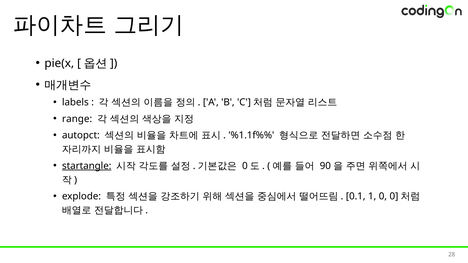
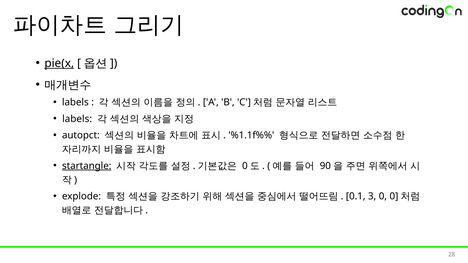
pie(x underline: none -> present
range at (77, 119): range -> labels
1: 1 -> 3
